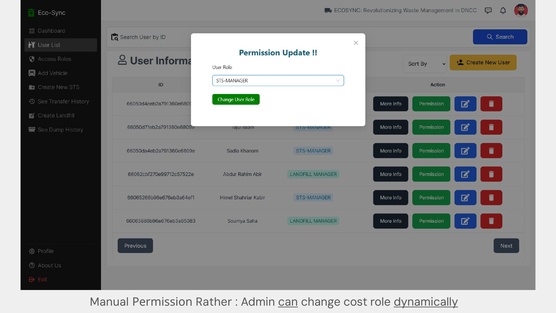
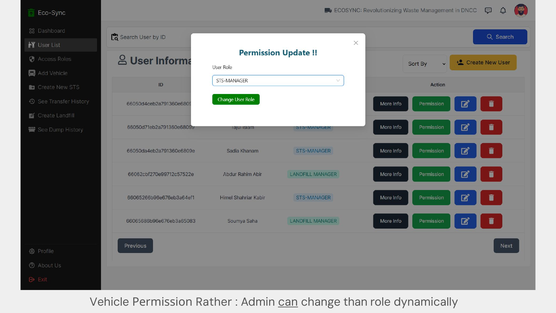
Manual: Manual -> Vehicle
cost: cost -> than
dynamically underline: present -> none
